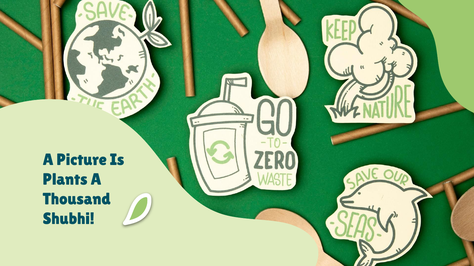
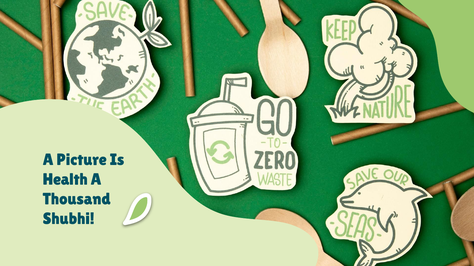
Plants: Plants -> Health
